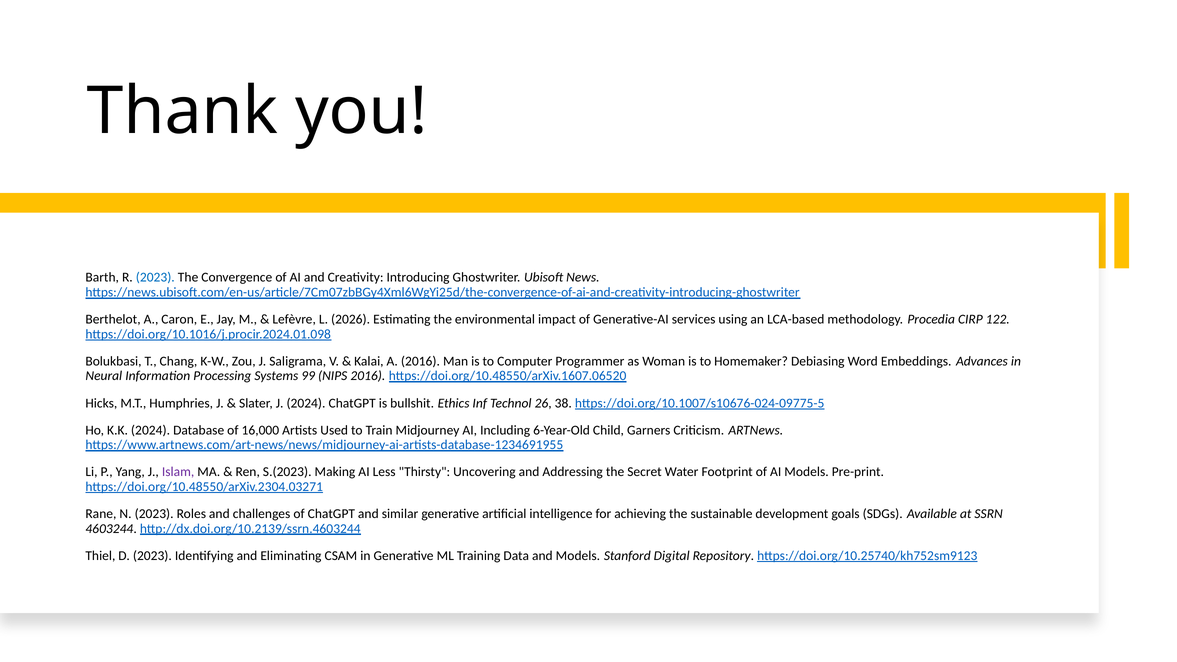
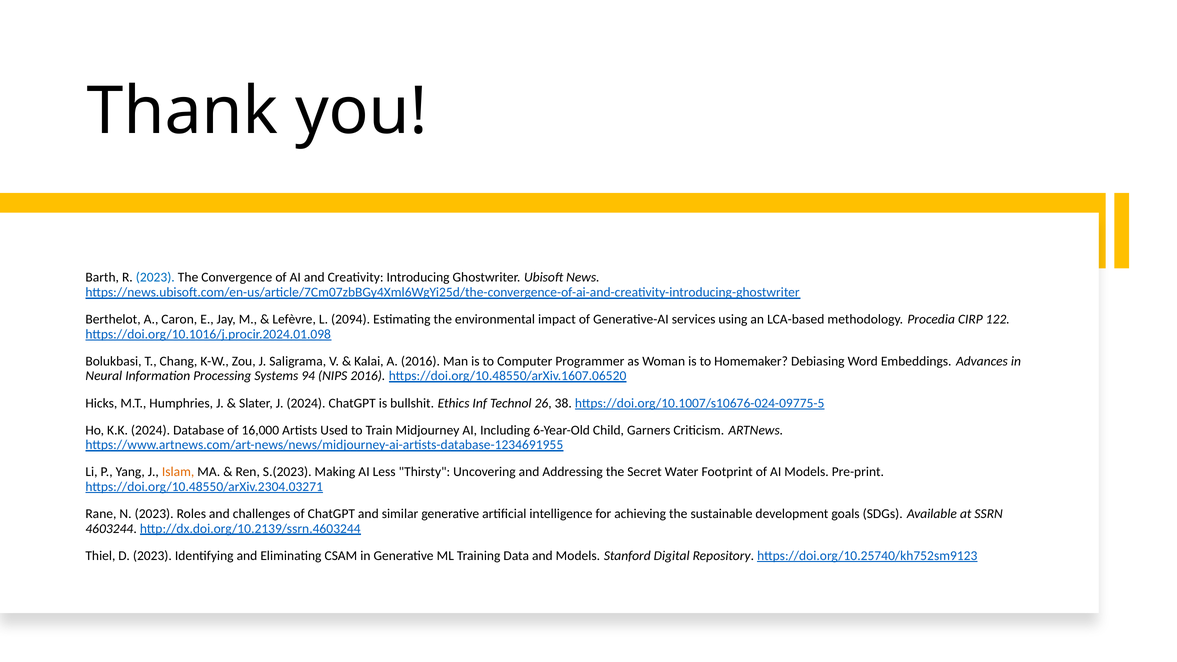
2026: 2026 -> 2094
99: 99 -> 94
Islam colour: purple -> orange
